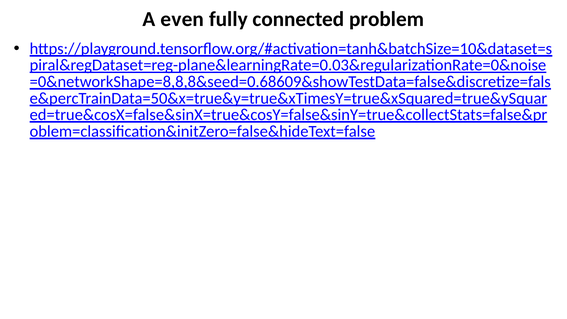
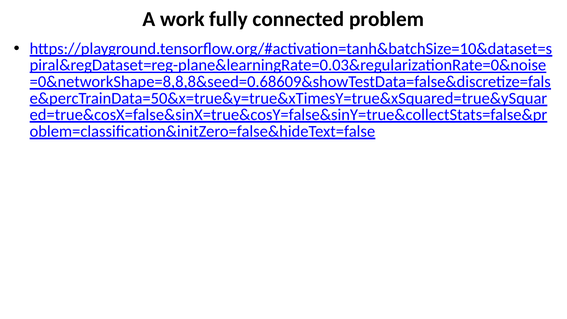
even: even -> work
